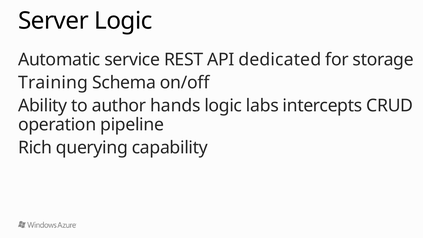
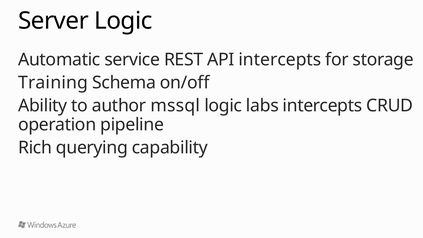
API dedicated: dedicated -> intercepts
hands: hands -> mssql
